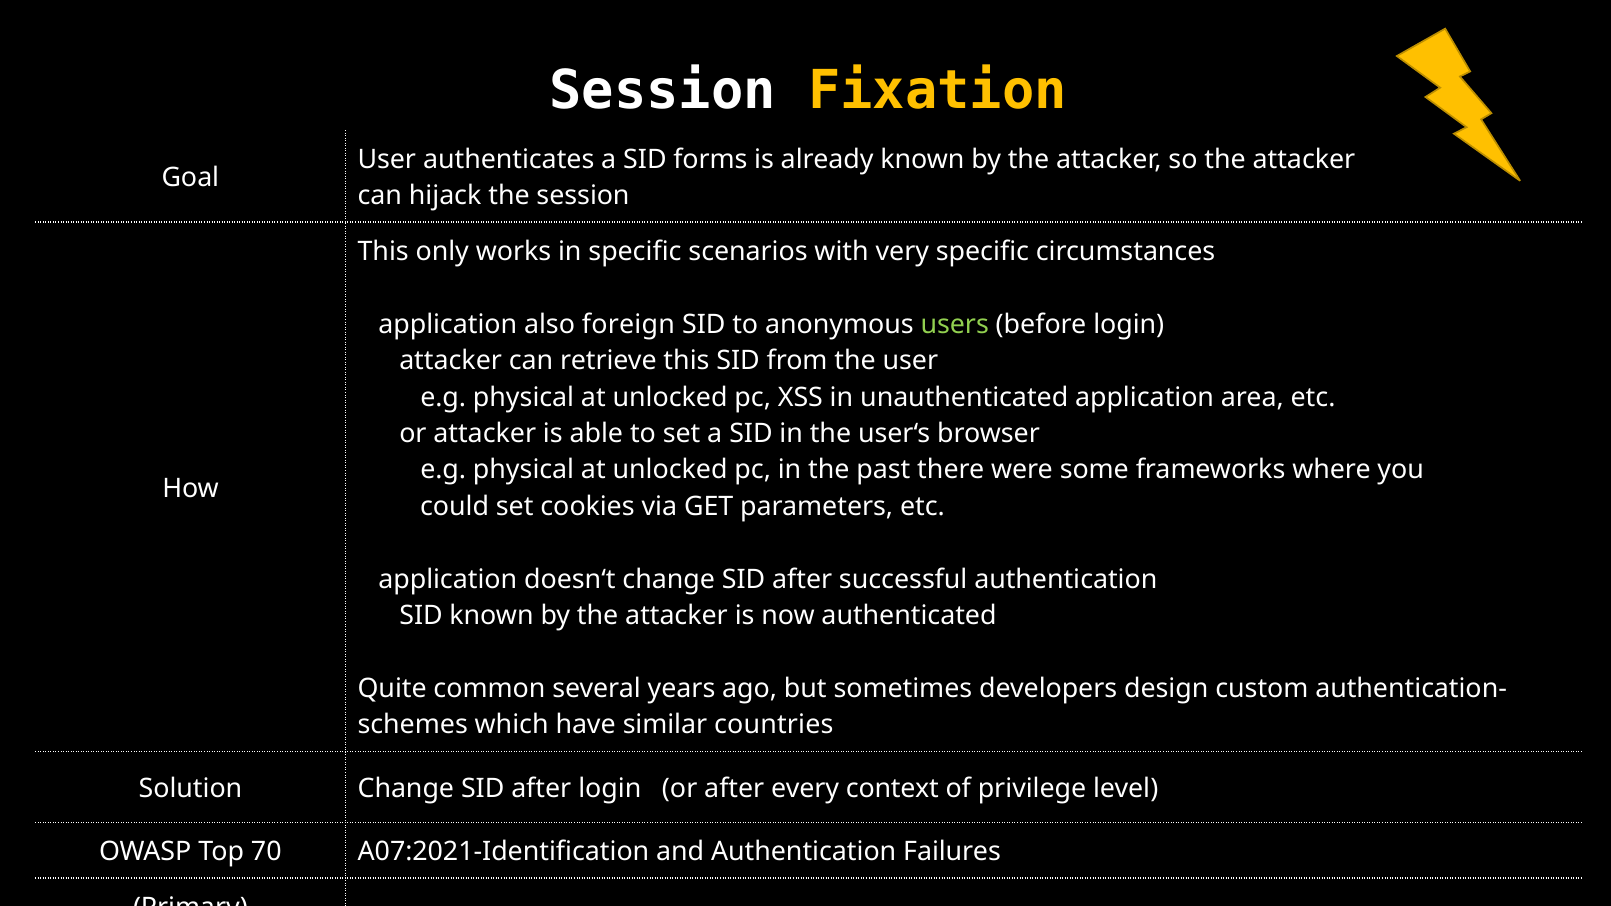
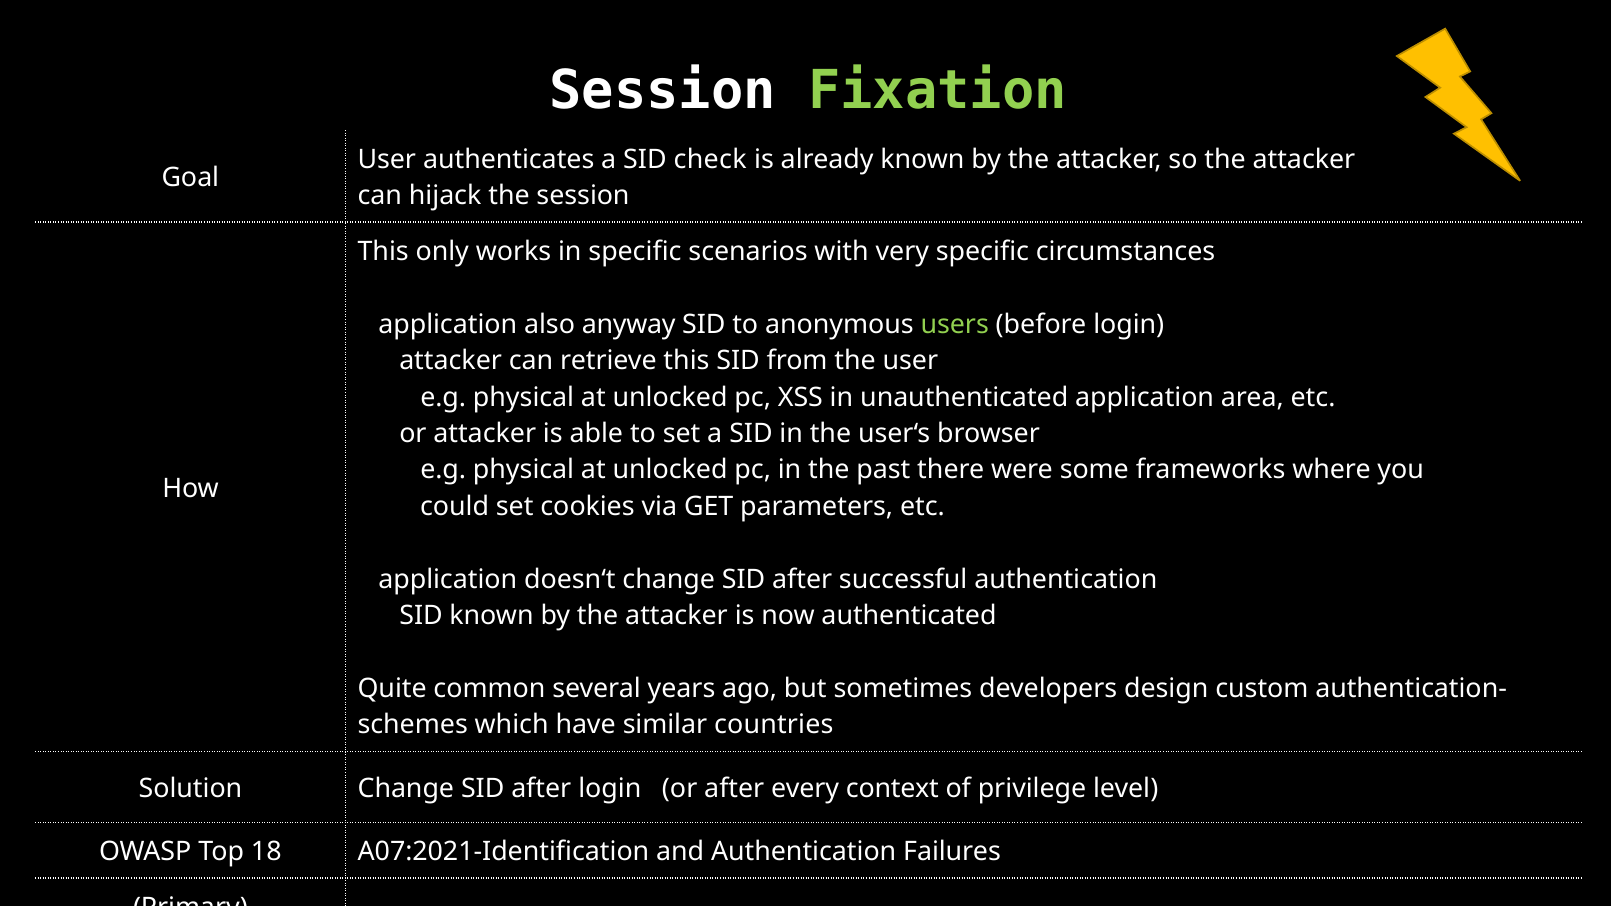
Fixation colour: yellow -> light green
forms: forms -> check
foreign: foreign -> anyway
70: 70 -> 18
